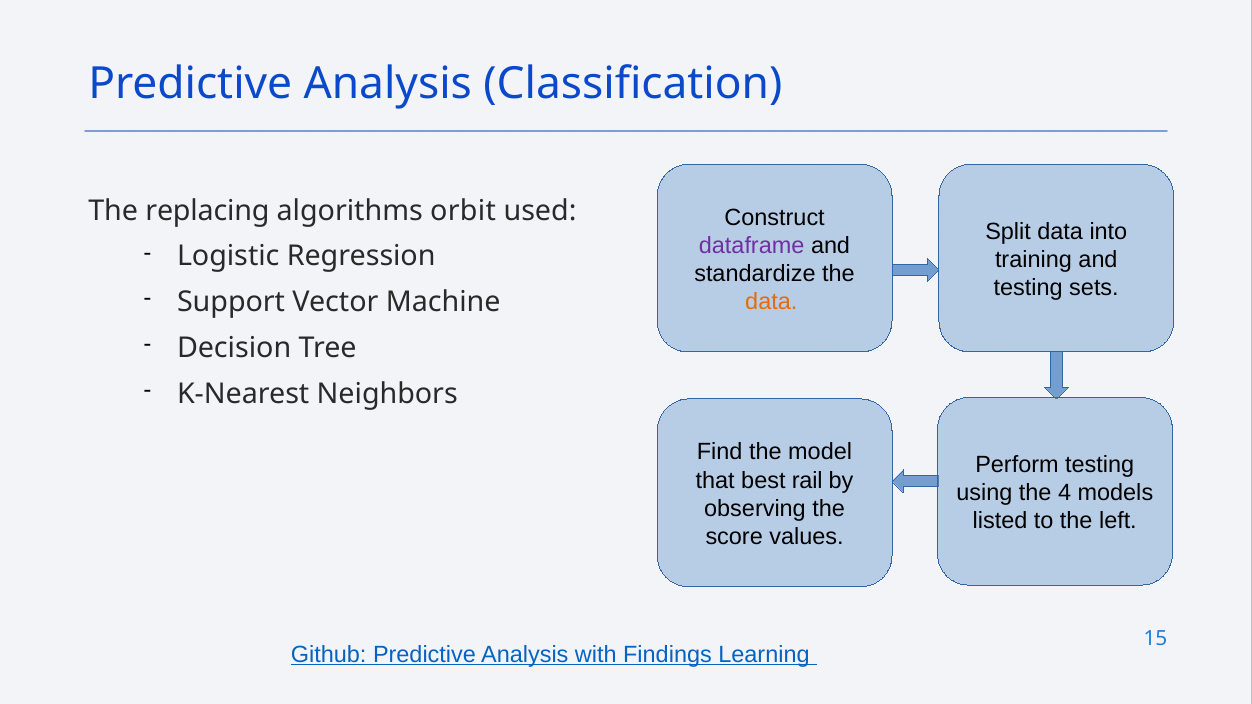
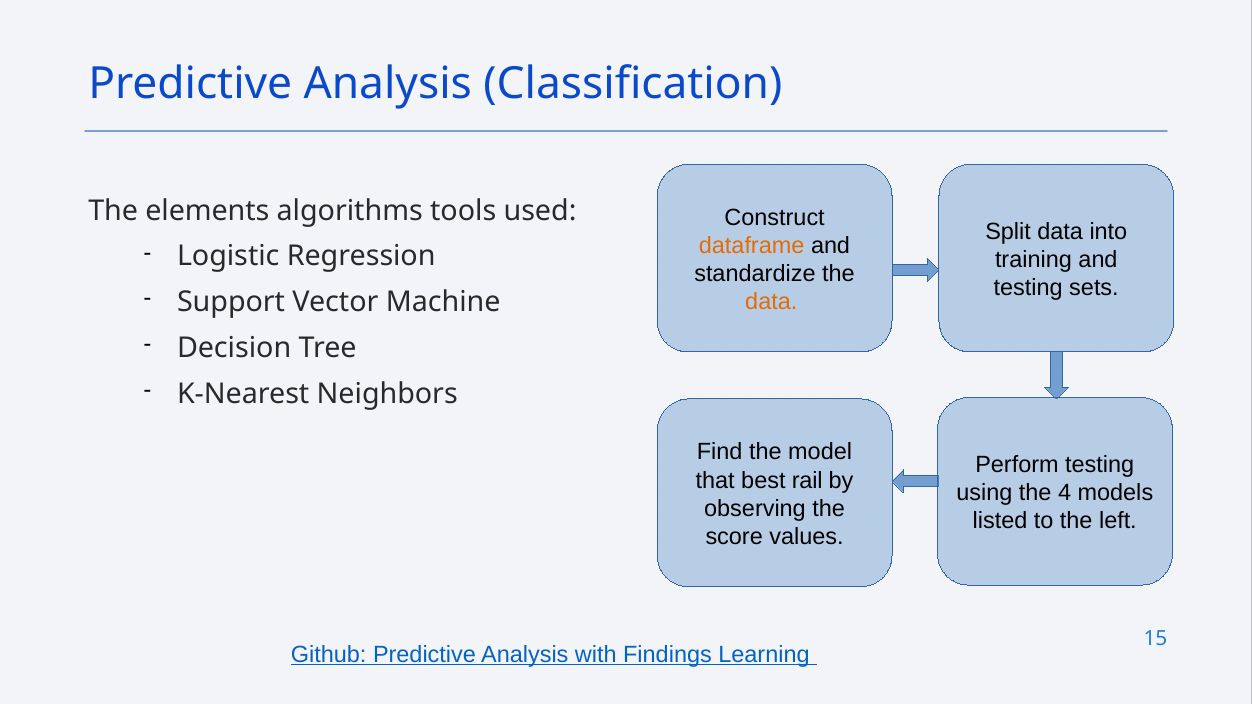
replacing: replacing -> elements
orbit: orbit -> tools
dataframe colour: purple -> orange
